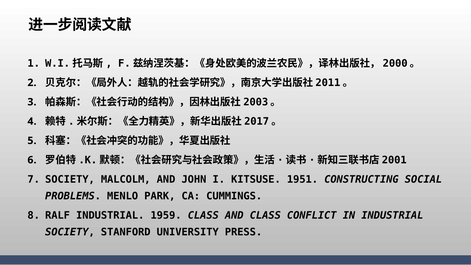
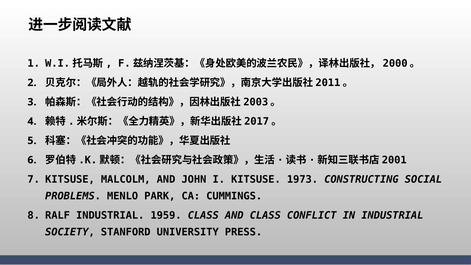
SOCIETY at (70, 179): SOCIETY -> KITSUSE
1951: 1951 -> 1973
